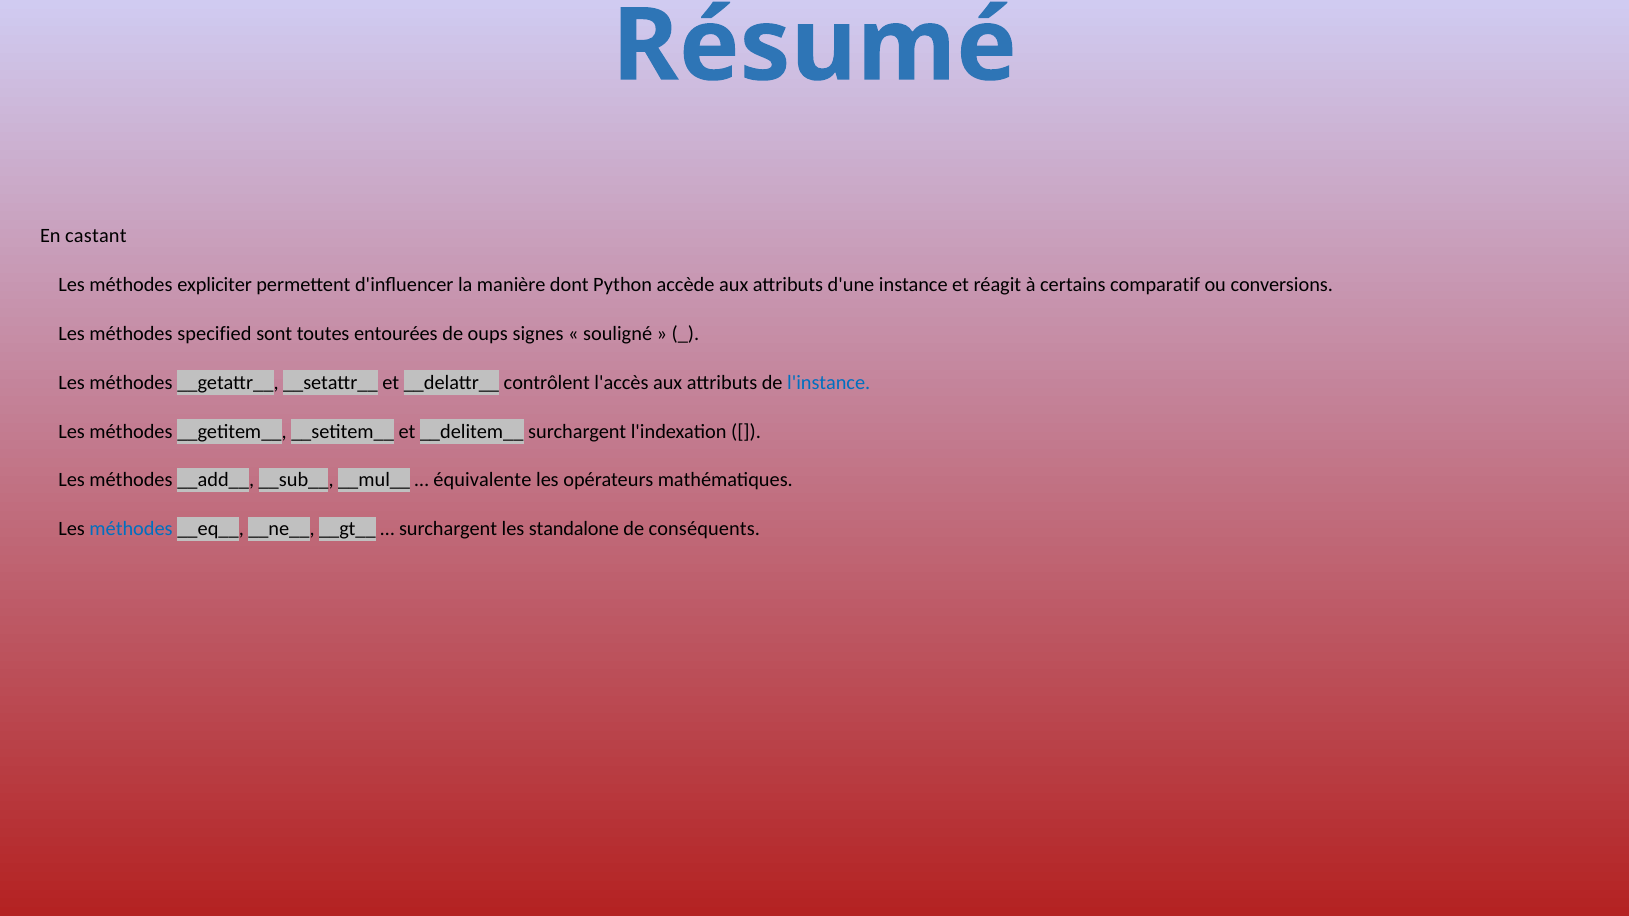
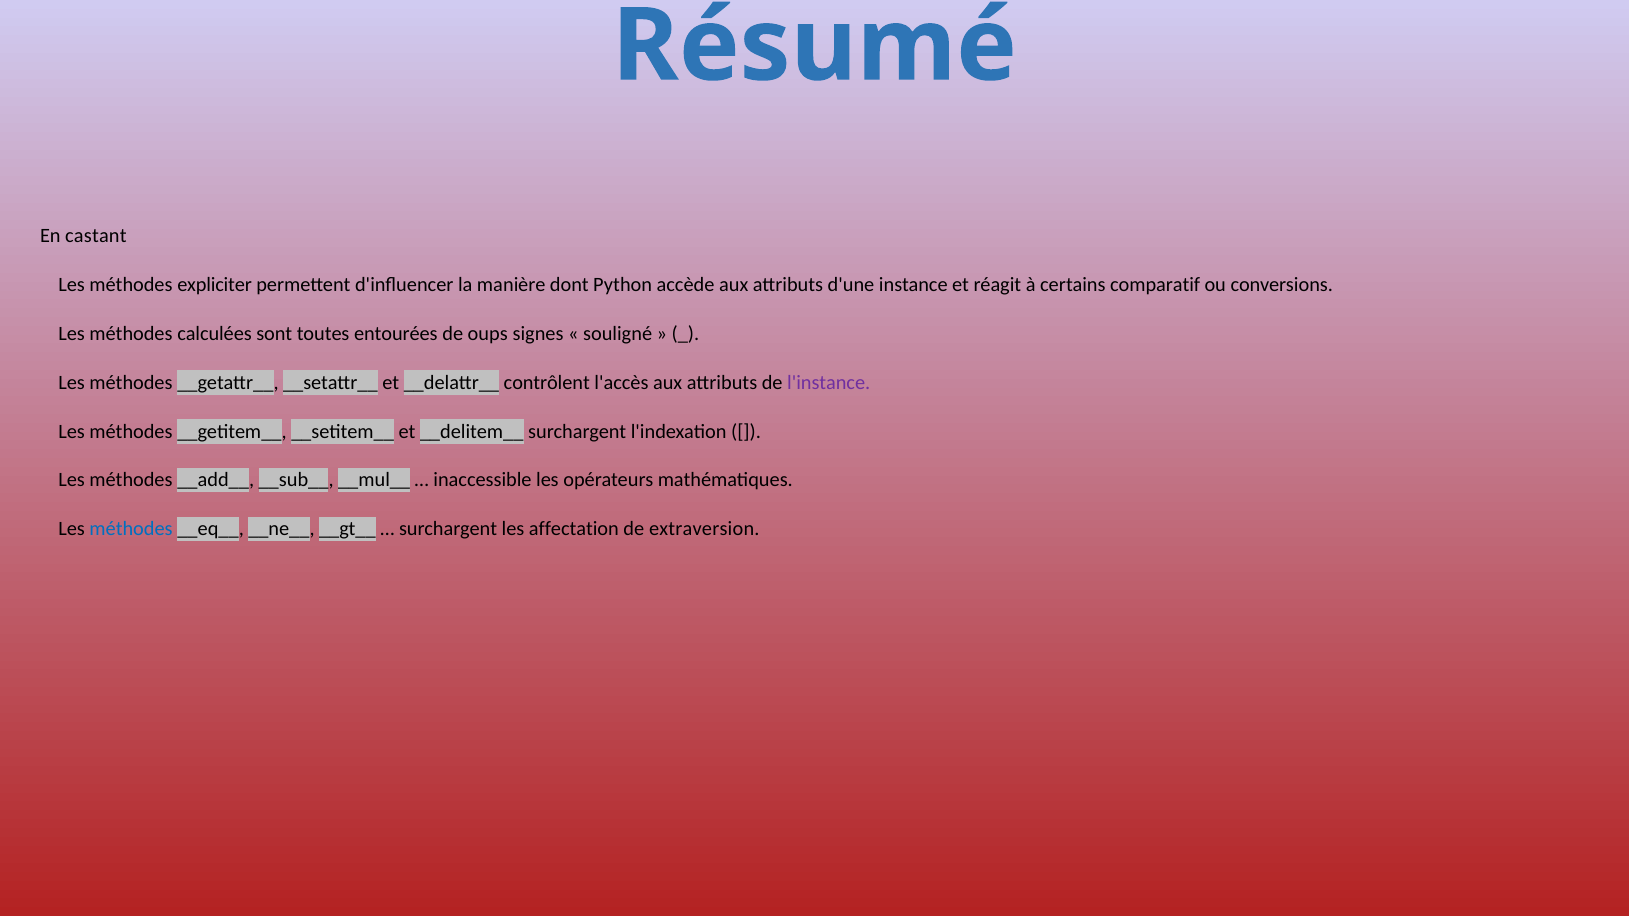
specified: specified -> calculées
l'instance colour: blue -> purple
équivalente: équivalente -> inaccessible
standalone: standalone -> affectation
conséquents: conséquents -> extraversion
